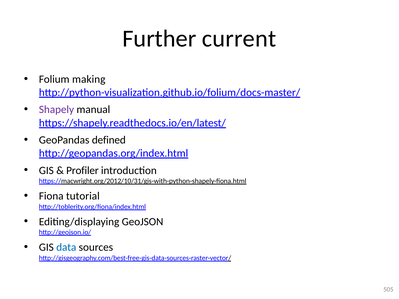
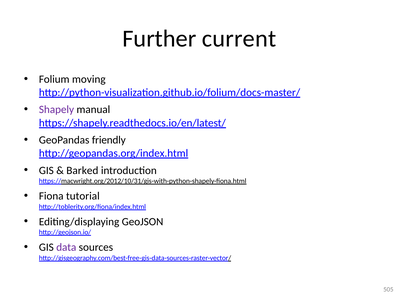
making: making -> moving
defined: defined -> friendly
Profiler: Profiler -> Barked
data colour: blue -> purple
